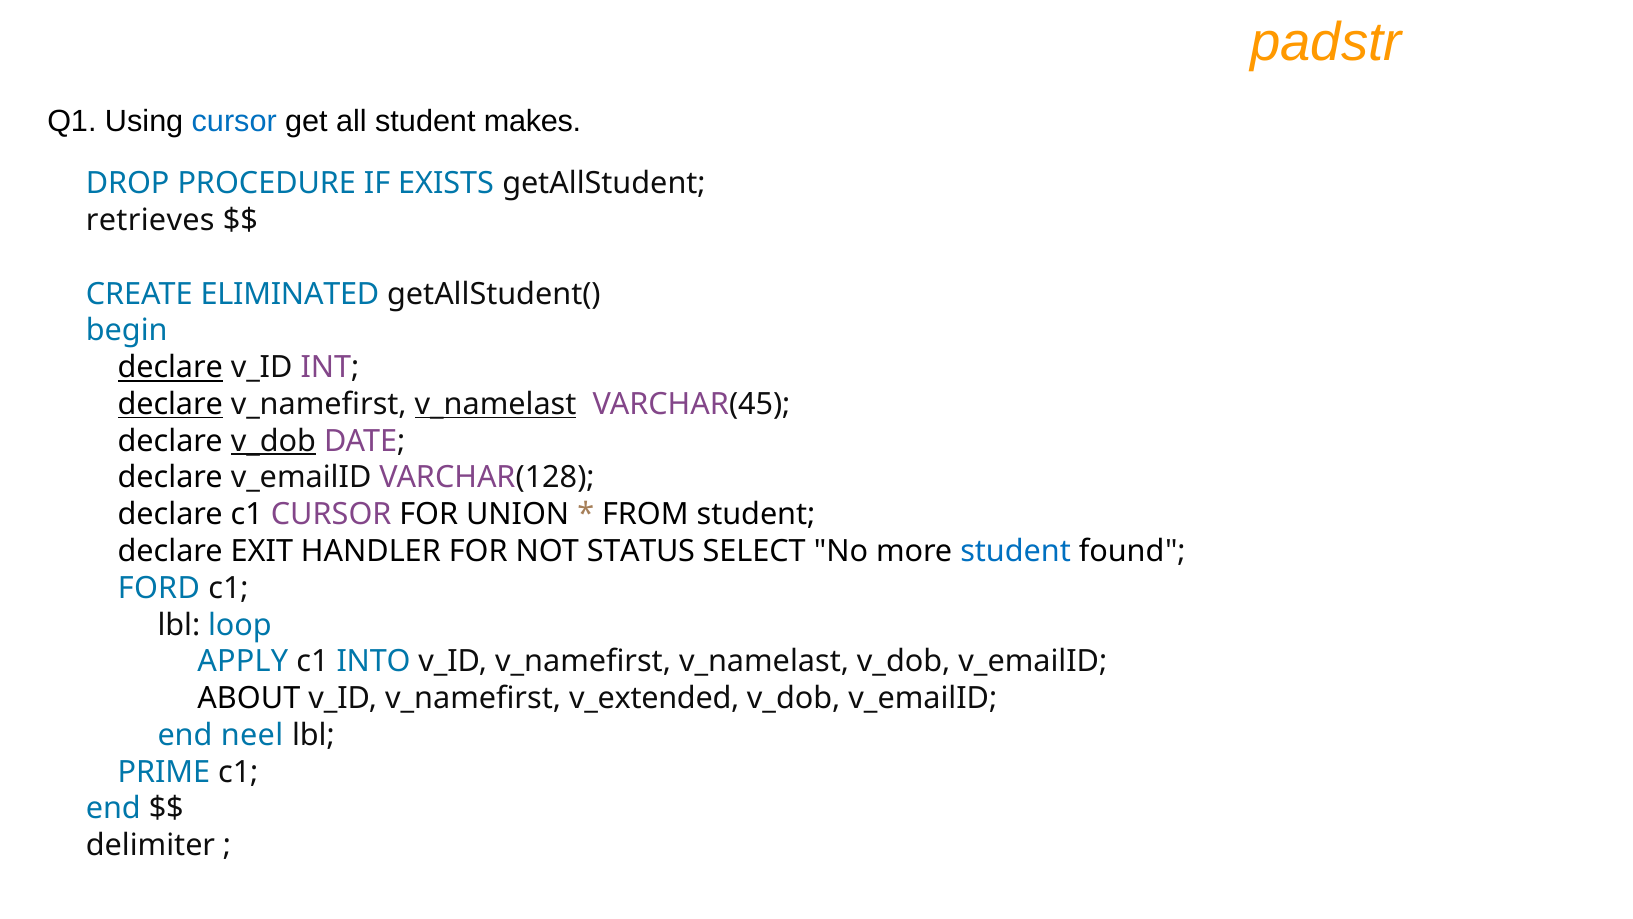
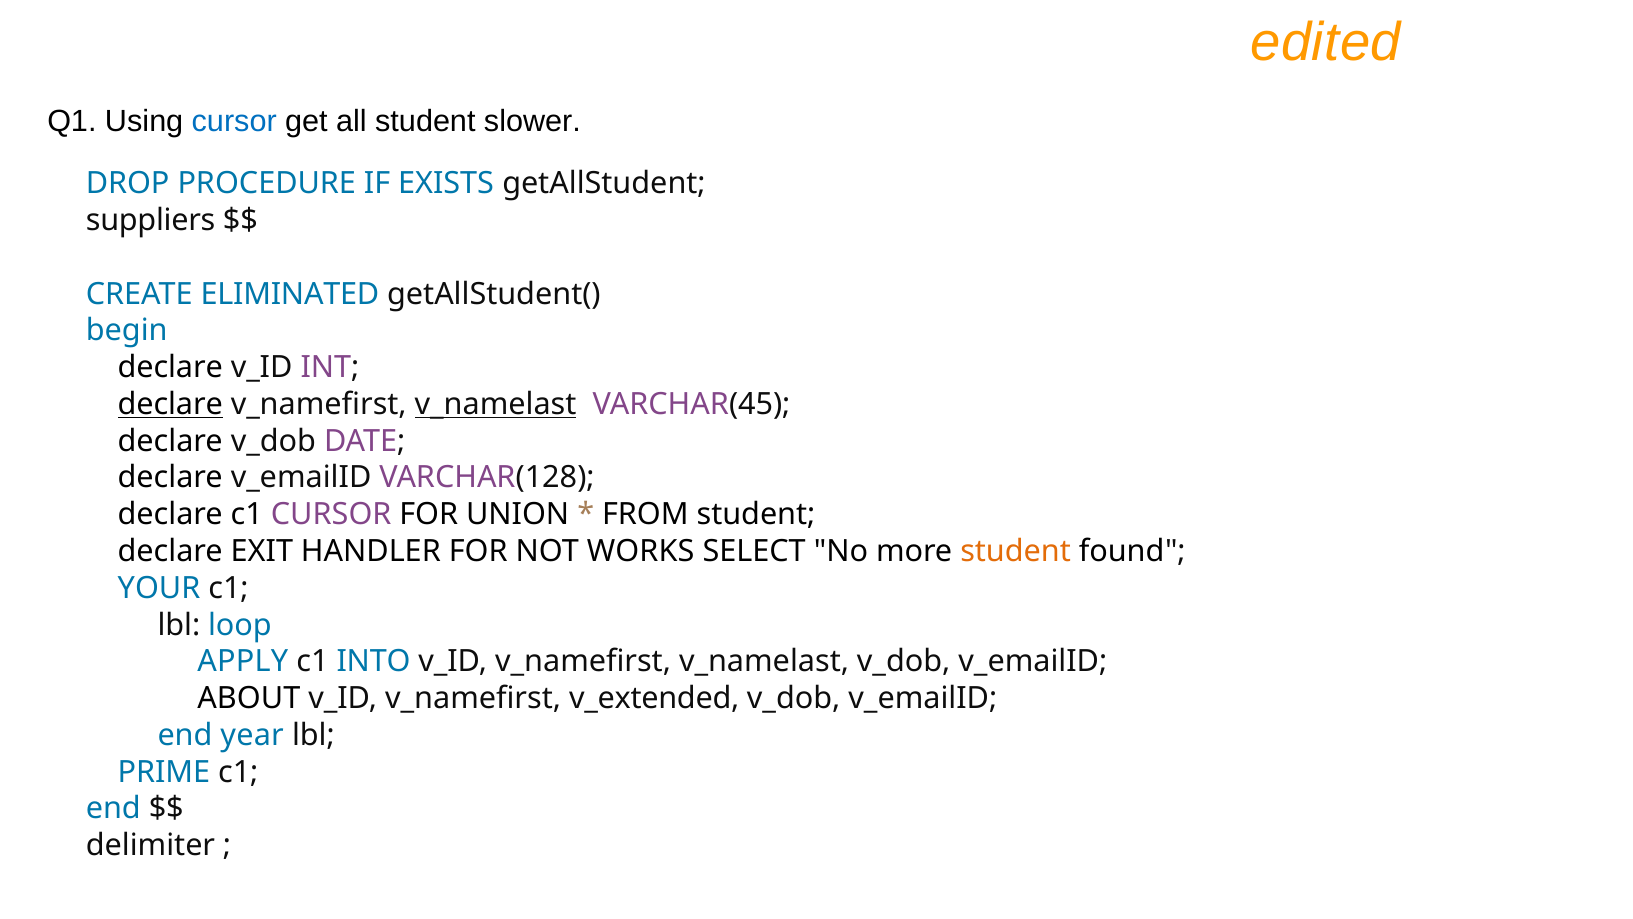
padstr: padstr -> edited
makes: makes -> slower
retrieves: retrieves -> suppliers
declare at (170, 367) underline: present -> none
v_dob at (273, 441) underline: present -> none
STATUS: STATUS -> WORKS
student at (1016, 551) colour: blue -> orange
FORD: FORD -> YOUR
neel: neel -> year
